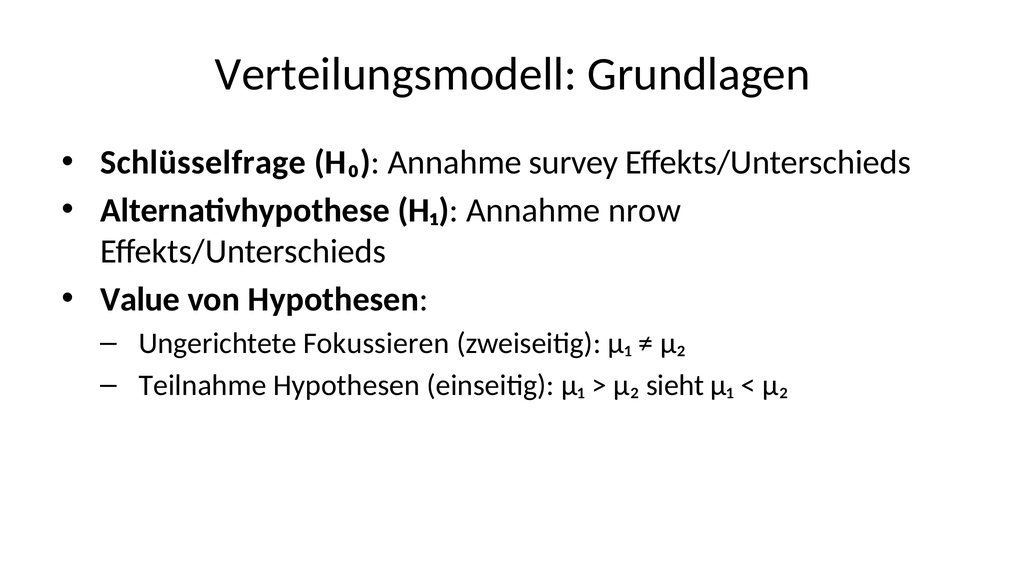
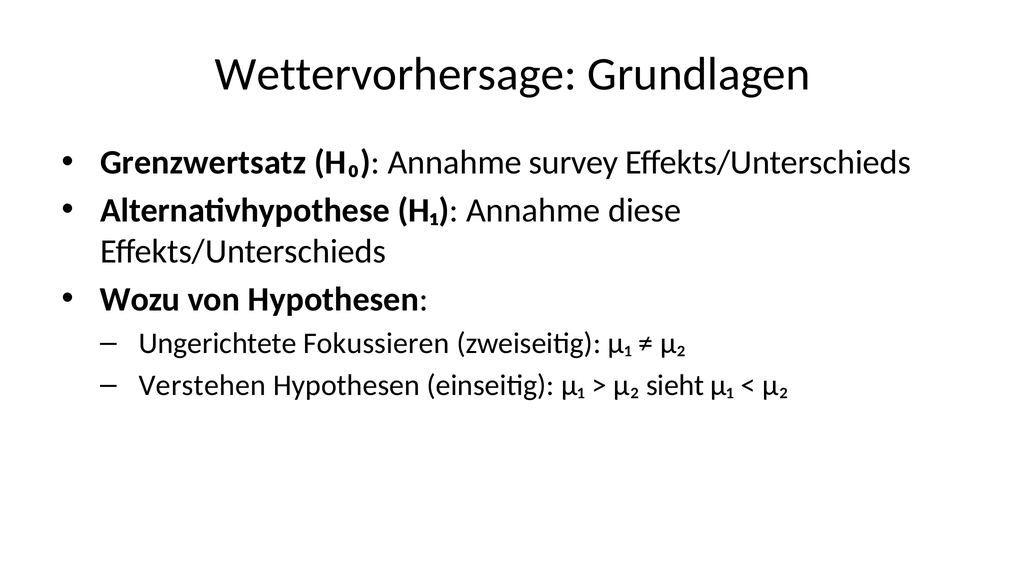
Verteilungsmodell: Verteilungsmodell -> Wettervorhersage
Schlüsselfrage: Schlüsselfrage -> Grenzwertsatz
nrow: nrow -> diese
Value: Value -> Wozu
Teilnahme: Teilnahme -> Verstehen
